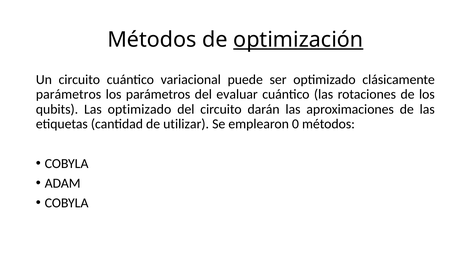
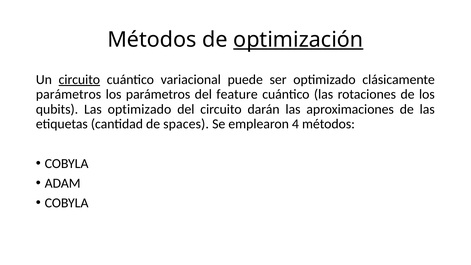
circuito at (79, 80) underline: none -> present
evaluar: evaluar -> feature
utilizar: utilizar -> spaces
0: 0 -> 4
